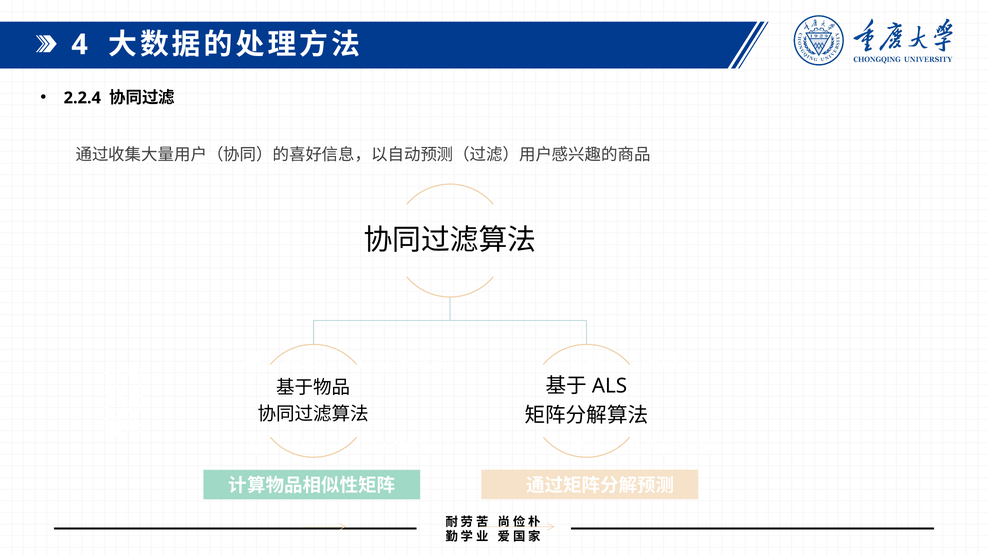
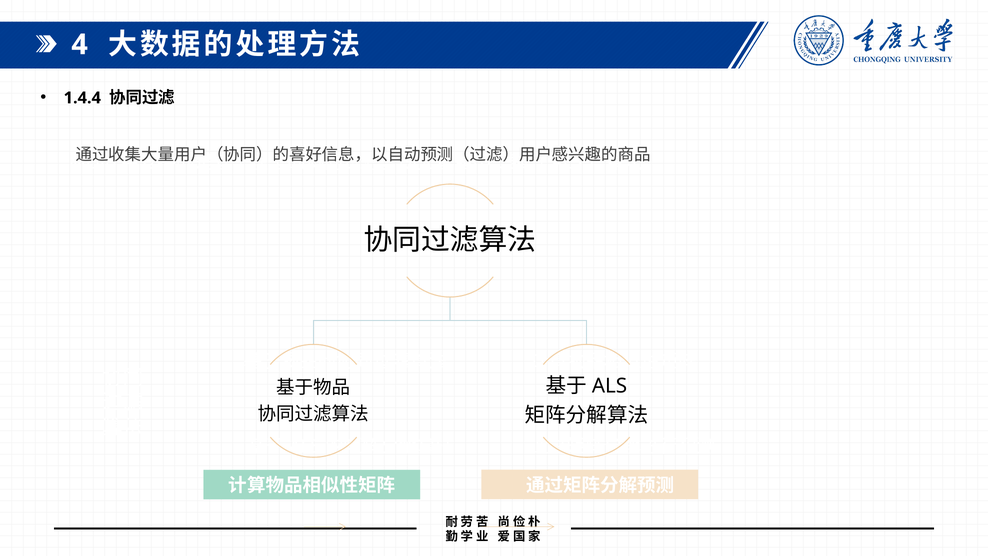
2.2.4: 2.2.4 -> 1.4.4
